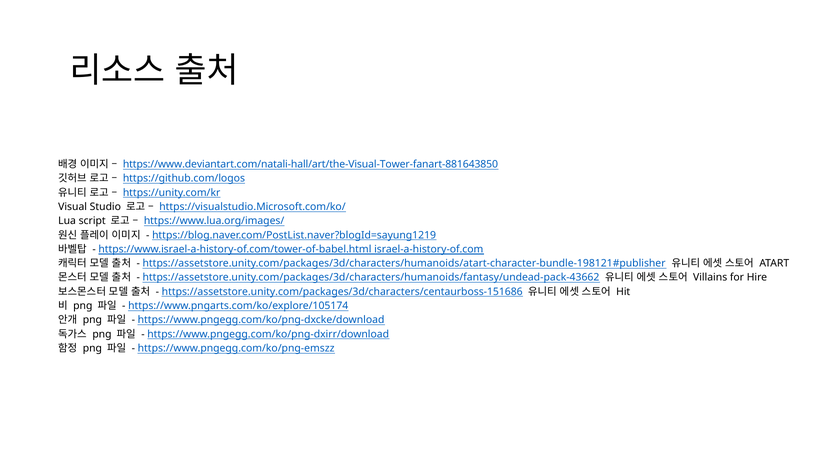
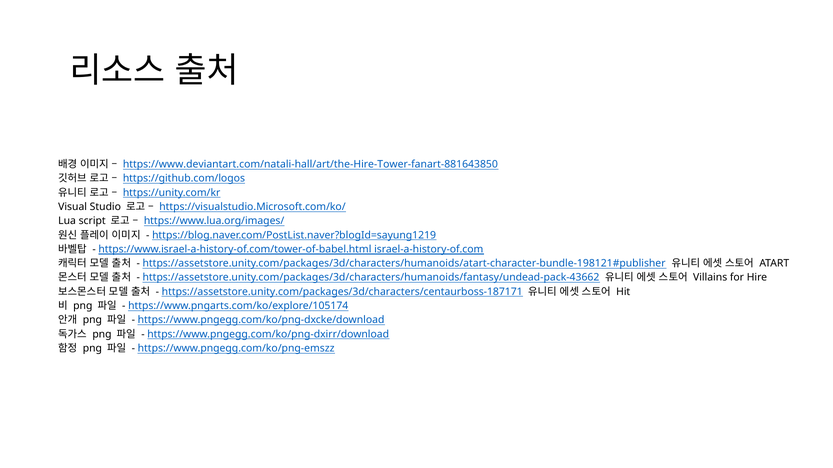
https://www.deviantart.com/natali-hall/art/the-Visual-Tower-fanart-881643850: https://www.deviantart.com/natali-hall/art/the-Visual-Tower-fanart-881643850 -> https://www.deviantart.com/natali-hall/art/the-Hire-Tower-fanart-881643850
https://assetstore.unity.com/packages/3d/characters/centaurboss-151686: https://assetstore.unity.com/packages/3d/characters/centaurboss-151686 -> https://assetstore.unity.com/packages/3d/characters/centaurboss-187171
